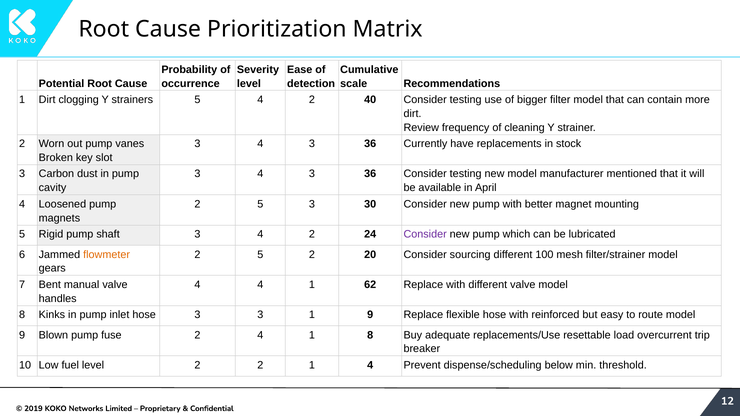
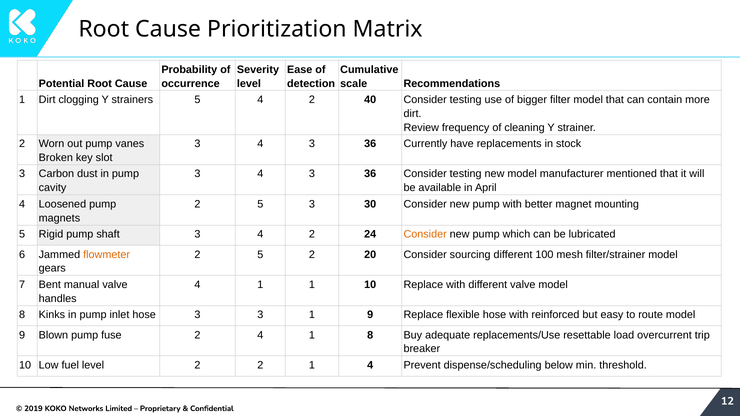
Consider at (425, 234) colour: purple -> orange
4 at (260, 285): 4 -> 1
1 62: 62 -> 10
